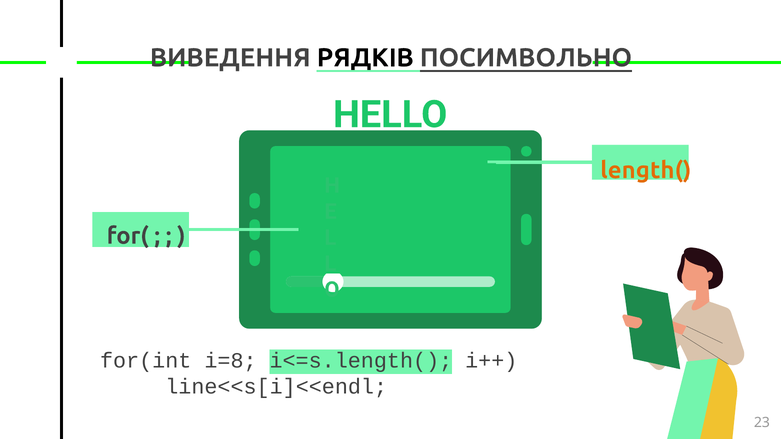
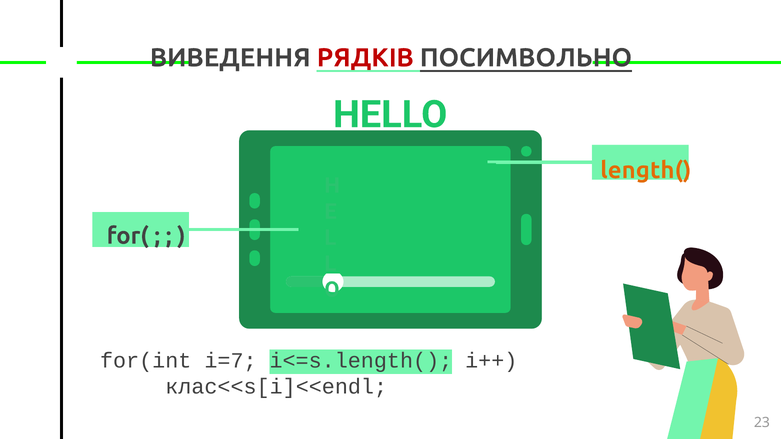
РЯДКІВ colour: black -> red
i=8: i=8 -> i=7
line<<s[i]<<endl: line<<s[i]<<endl -> клас<<s[i]<<endl
